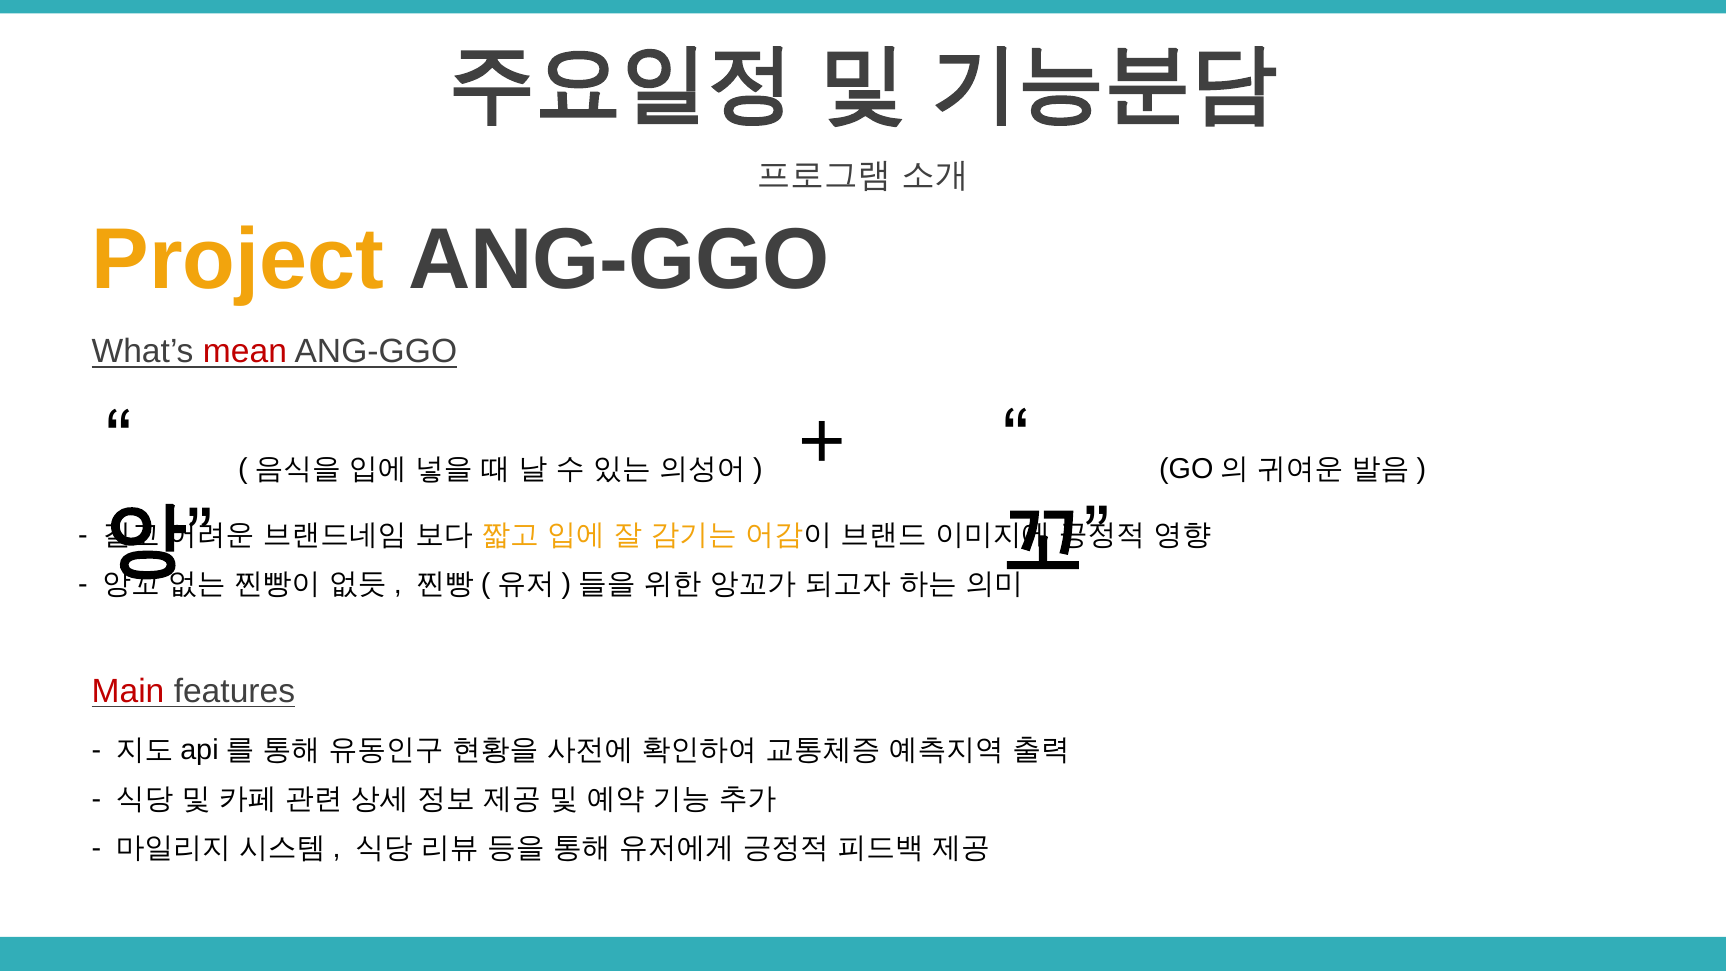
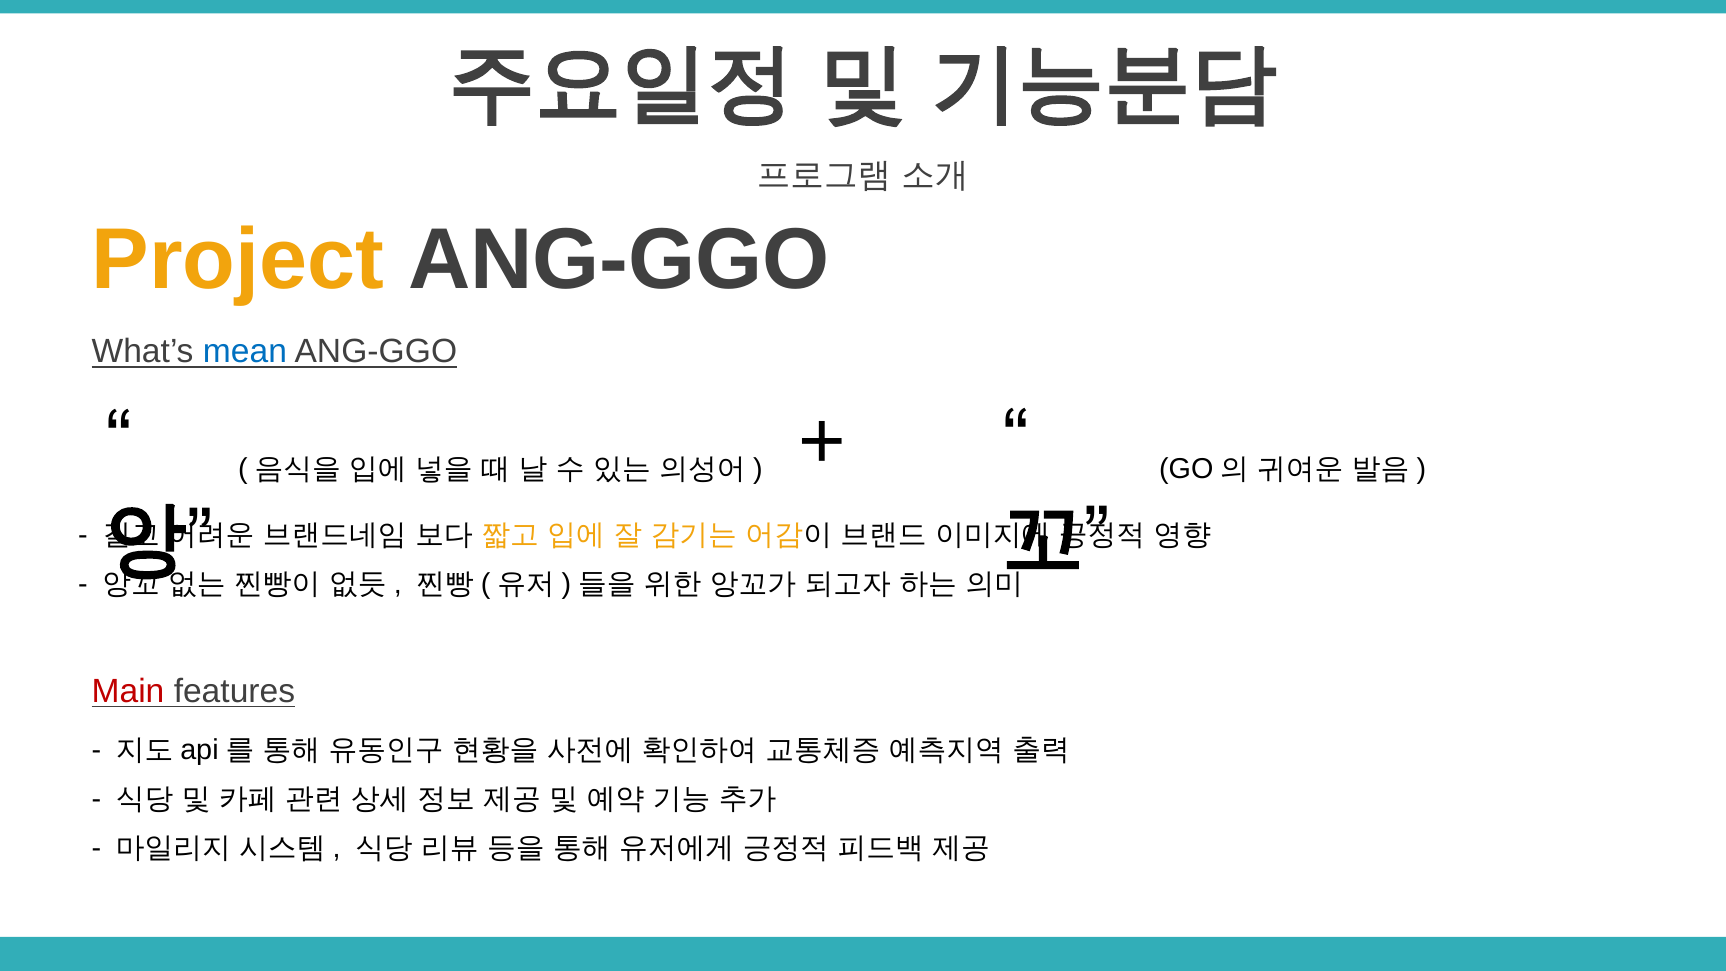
mean colour: red -> blue
